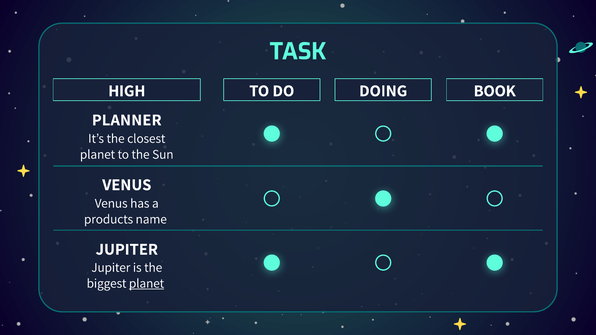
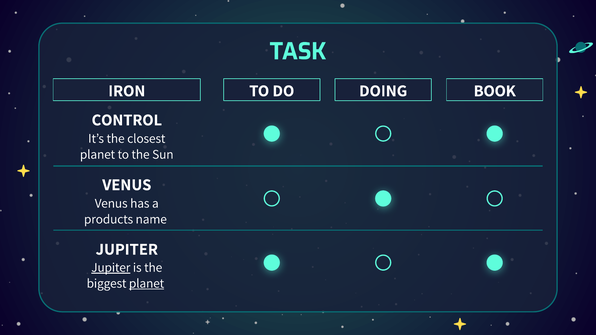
HIGH: HIGH -> IRON
PLANNER: PLANNER -> CONTROL
Jupiter at (111, 268) underline: none -> present
